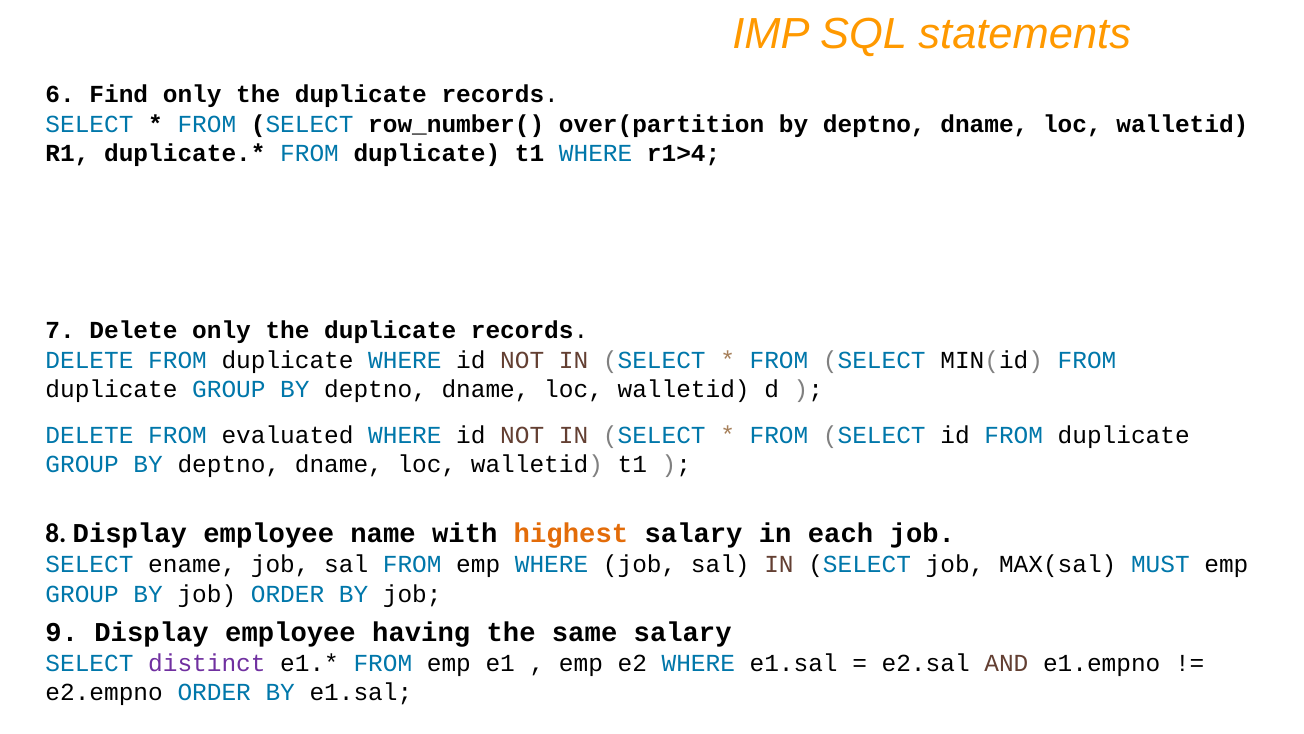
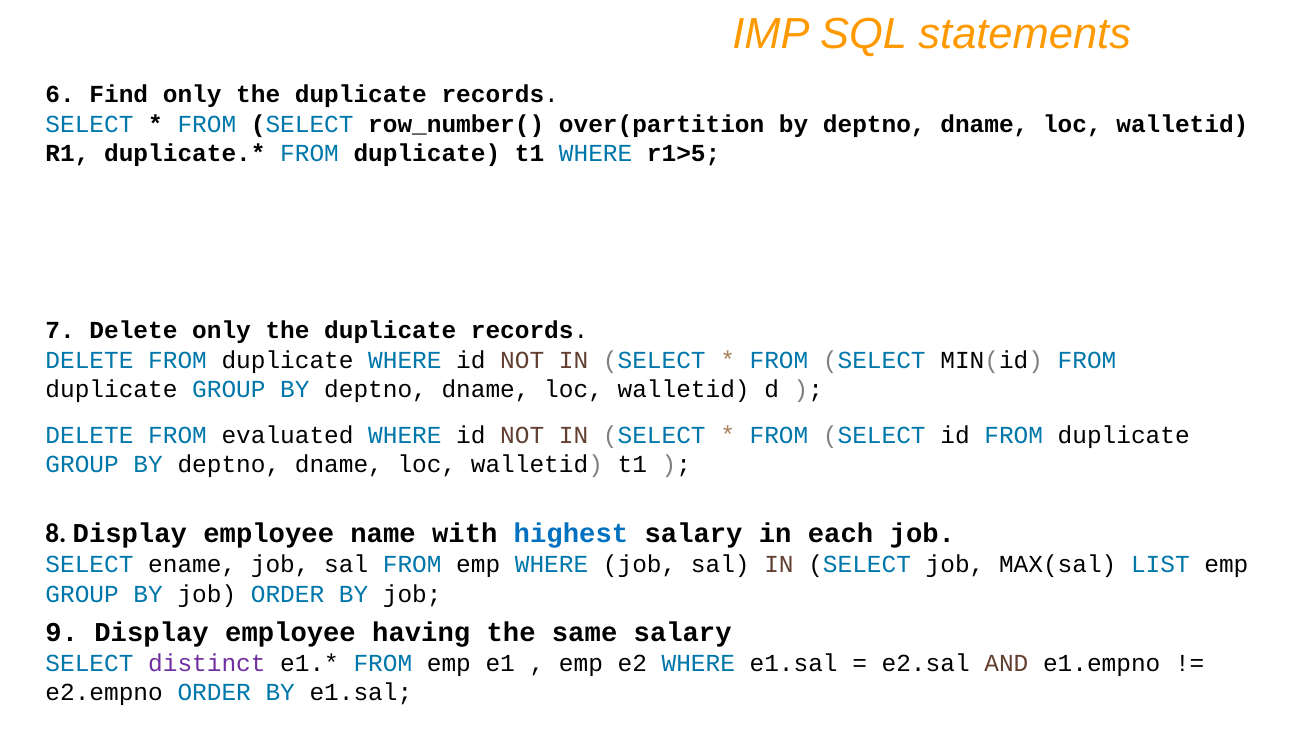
r1>4: r1>4 -> r1>5
highest colour: orange -> blue
MUST: MUST -> LIST
